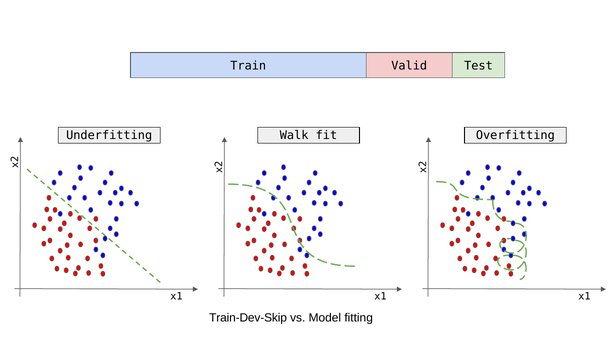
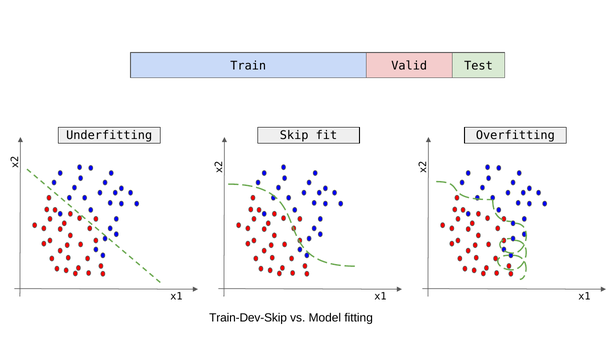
Walk: Walk -> Skip
